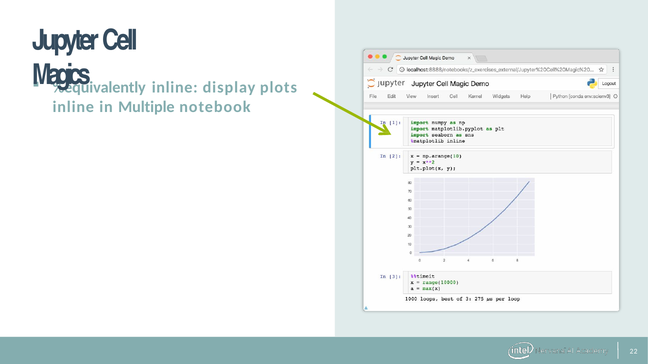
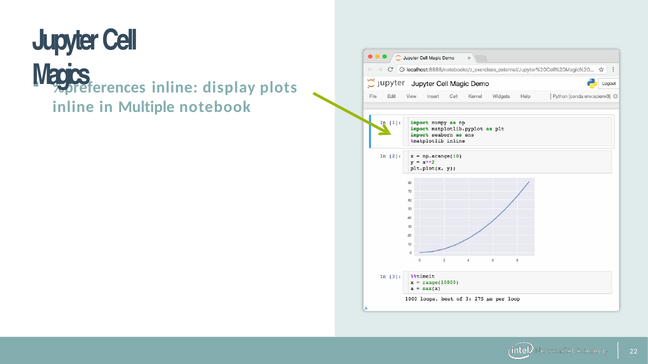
%equivalently: %equivalently -> %preferences
